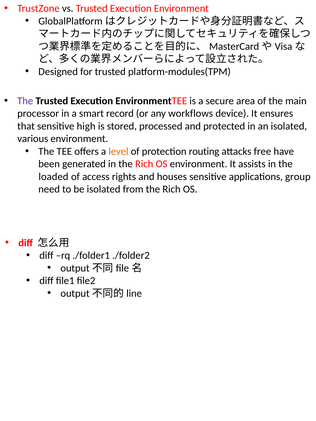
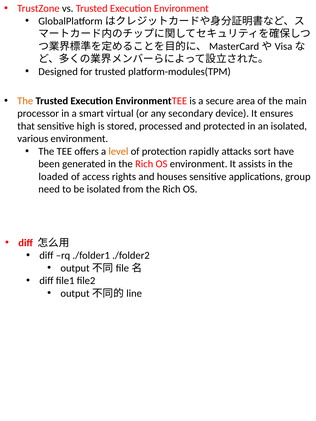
The at (25, 101) colour: purple -> orange
record: record -> virtual
workflows: workflows -> secondary
routing: routing -> rapidly
free: free -> sort
